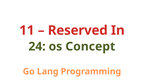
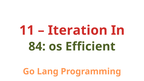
Reserved: Reserved -> Iteration
24: 24 -> 84
Concept: Concept -> Efficient
